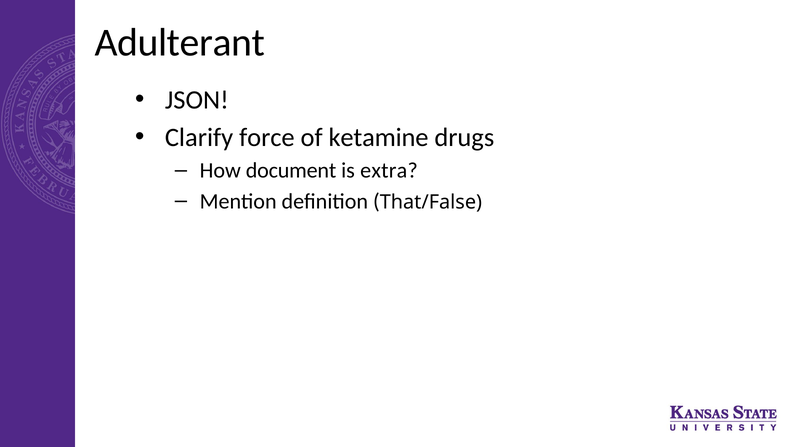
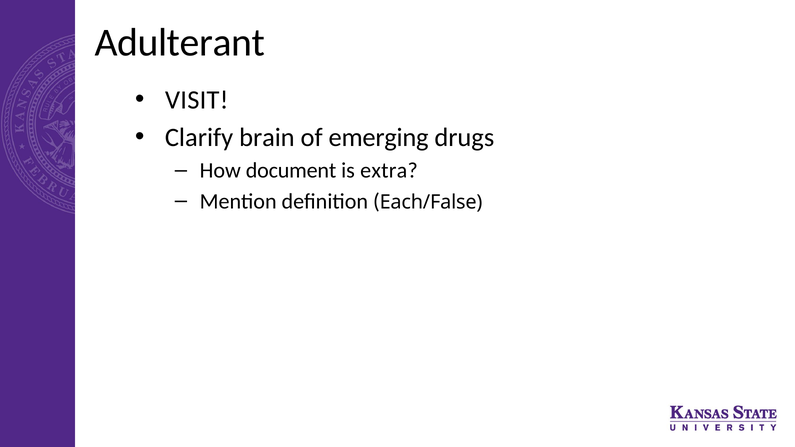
JSON: JSON -> VISIT
force: force -> brain
ketamine: ketamine -> emerging
That/False: That/False -> Each/False
